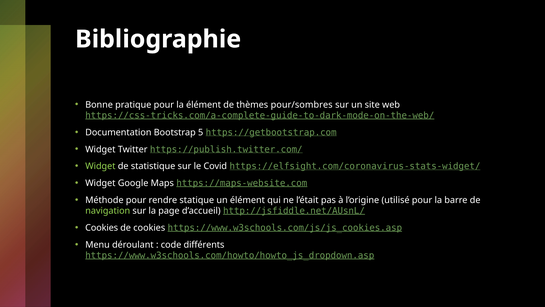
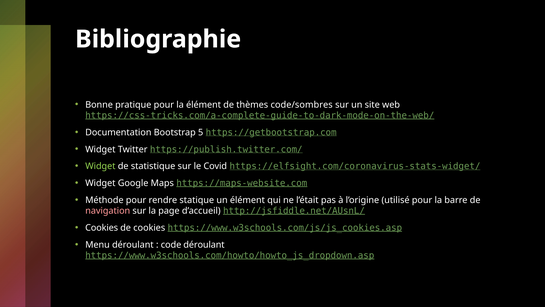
pour/sombres: pour/sombres -> code/sombres
navigation colour: light green -> pink
code différents: différents -> déroulant
